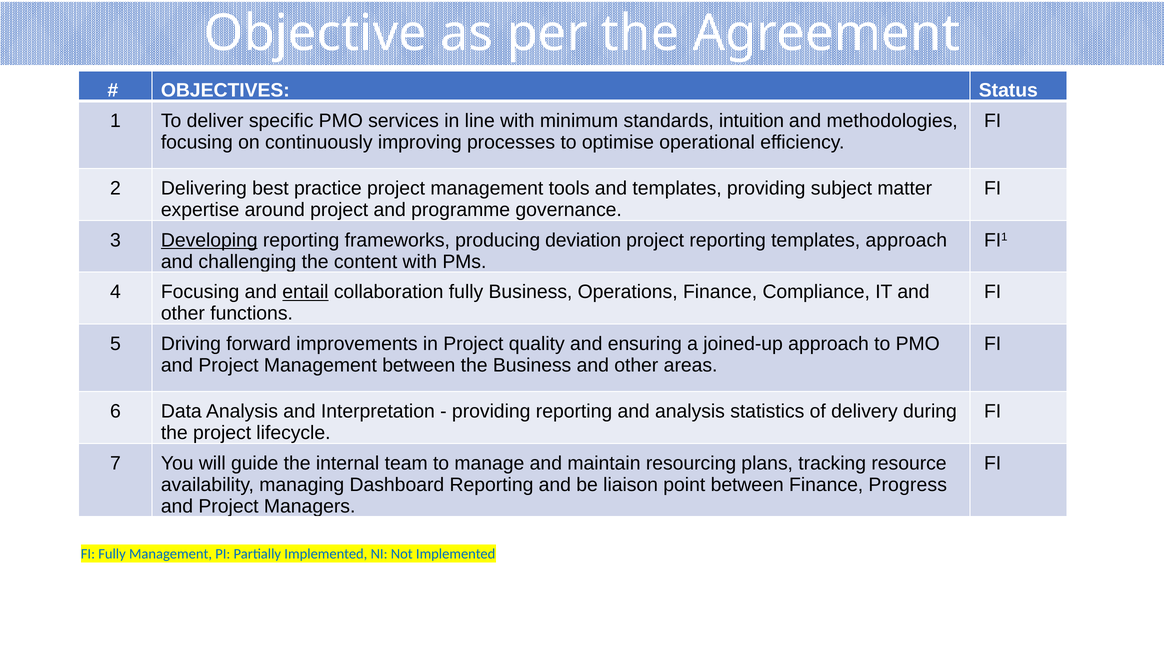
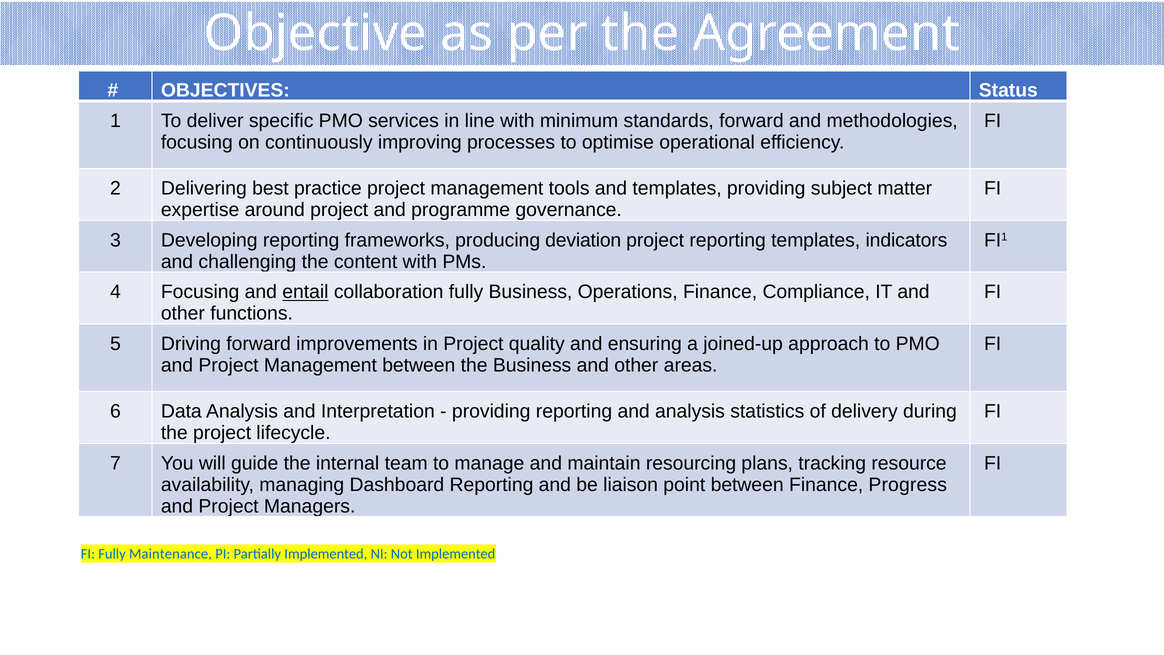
standards intuition: intuition -> forward
Developing underline: present -> none
templates approach: approach -> indicators
Fully Management: Management -> Maintenance
